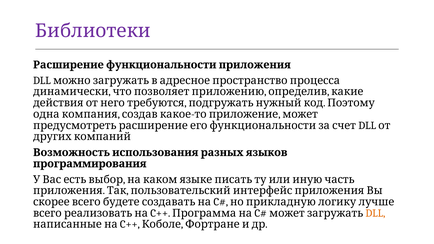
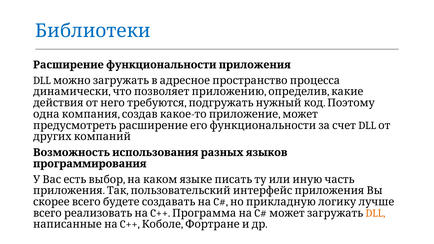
Библиотеки colour: purple -> blue
